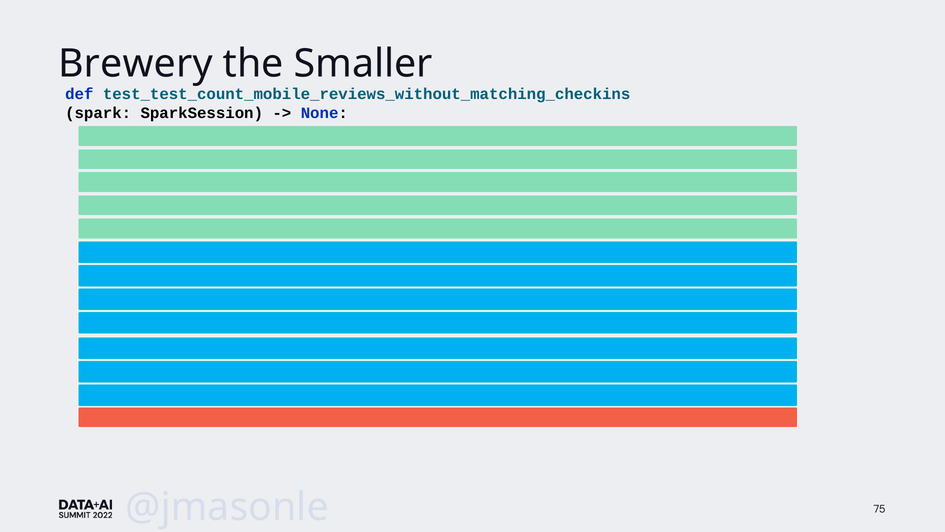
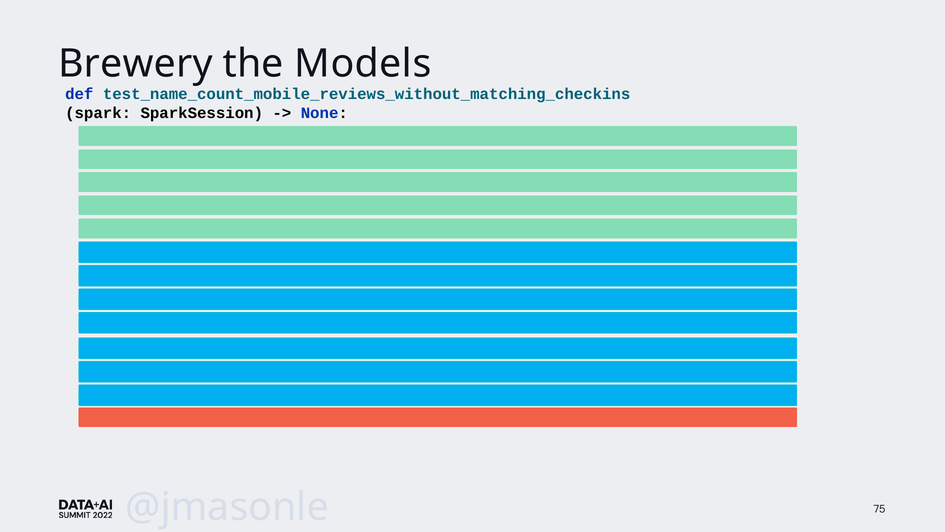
Smaller: Smaller -> Models
test_test_count_mobile_reviews_without_matching_checkins: test_test_count_mobile_reviews_without_matching_checkins -> test_name_count_mobile_reviews_without_matching_checkins
